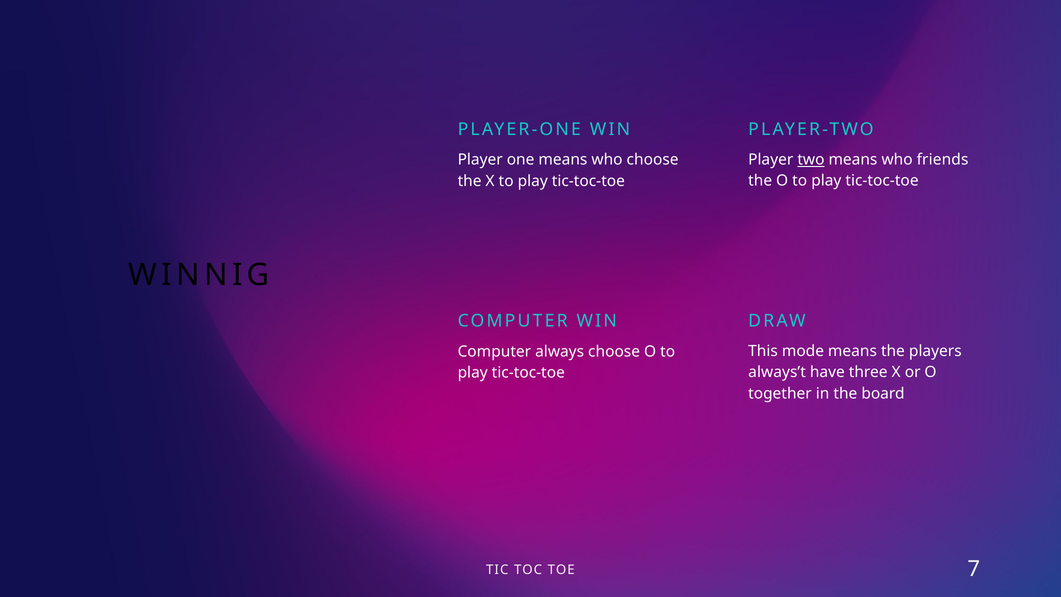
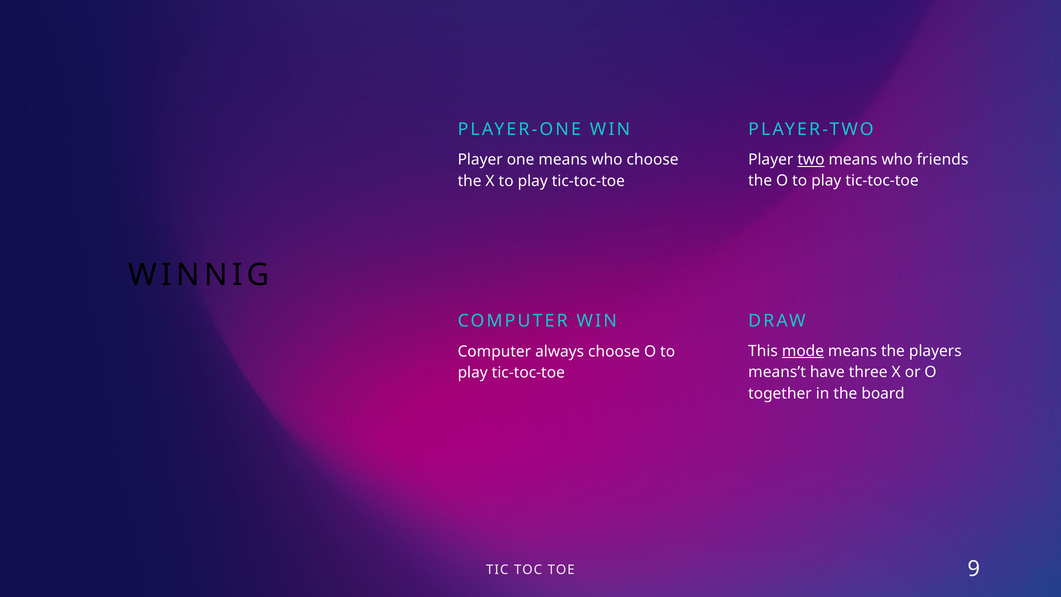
mode underline: none -> present
always’t: always’t -> means’t
7: 7 -> 9
